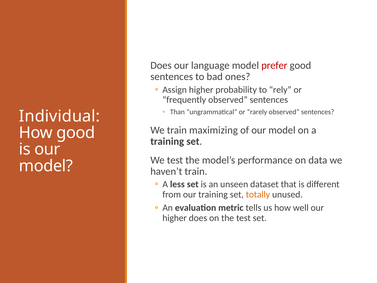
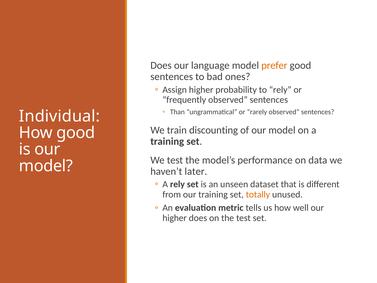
prefer colour: red -> orange
maximizing: maximizing -> discounting
haven’t train: train -> later
A less: less -> rely
